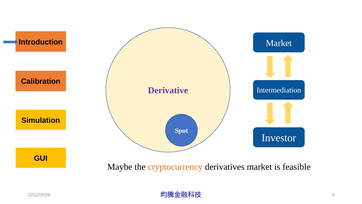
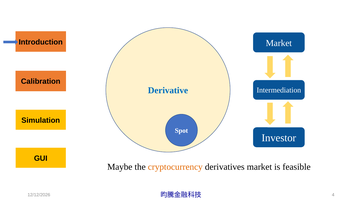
Derivative colour: purple -> blue
